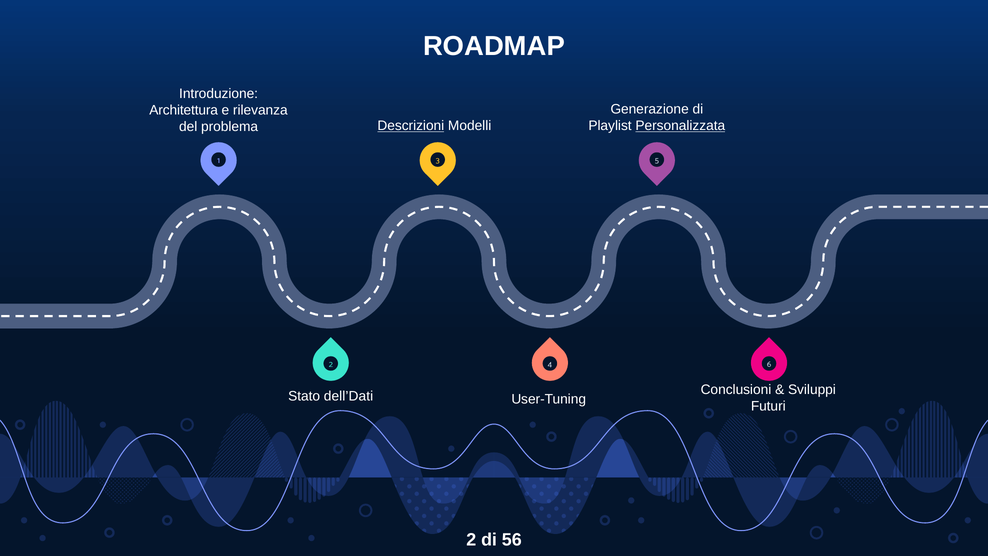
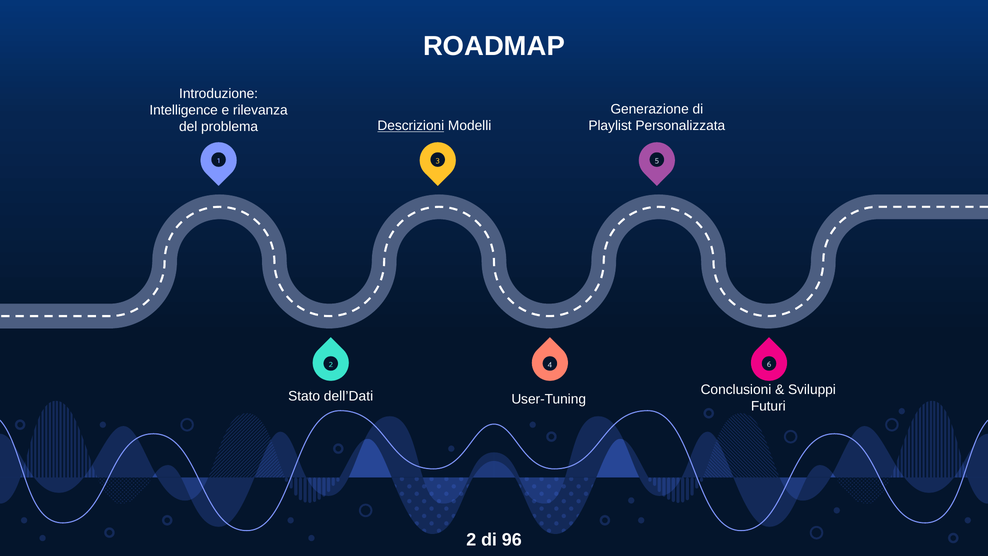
Architettura: Architettura -> Intelligence
Personalizzata underline: present -> none
56: 56 -> 96
